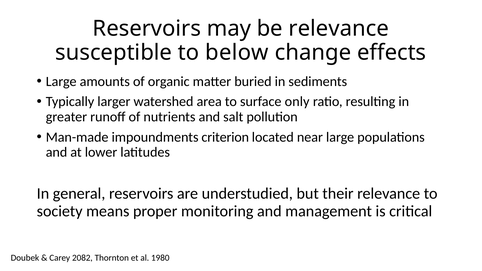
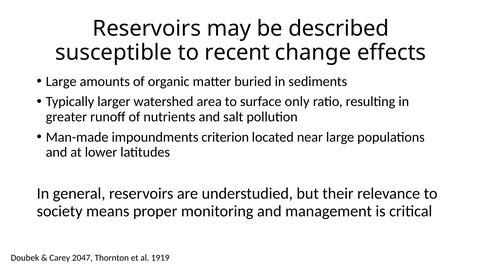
be relevance: relevance -> described
below: below -> recent
2082: 2082 -> 2047
1980: 1980 -> 1919
